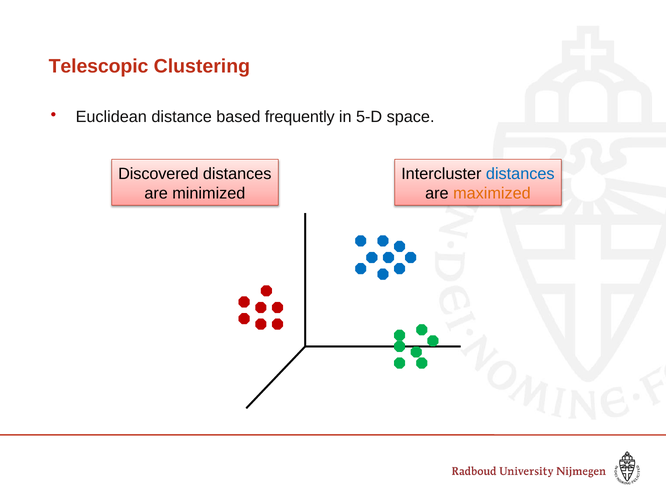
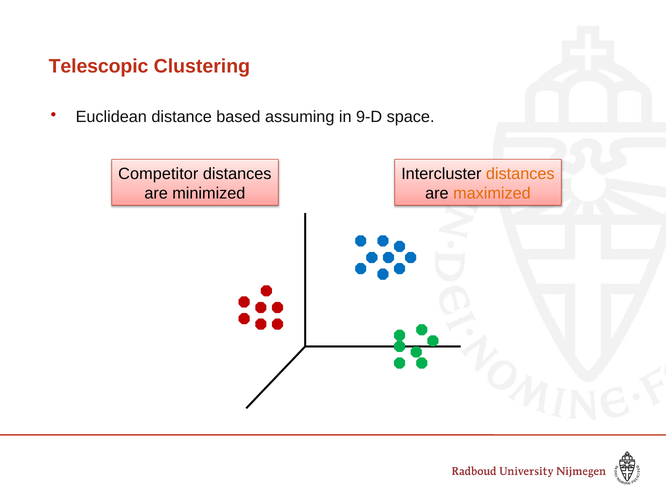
frequently: frequently -> assuming
5-D: 5-D -> 9-D
Discovered: Discovered -> Competitor
distances at (520, 174) colour: blue -> orange
